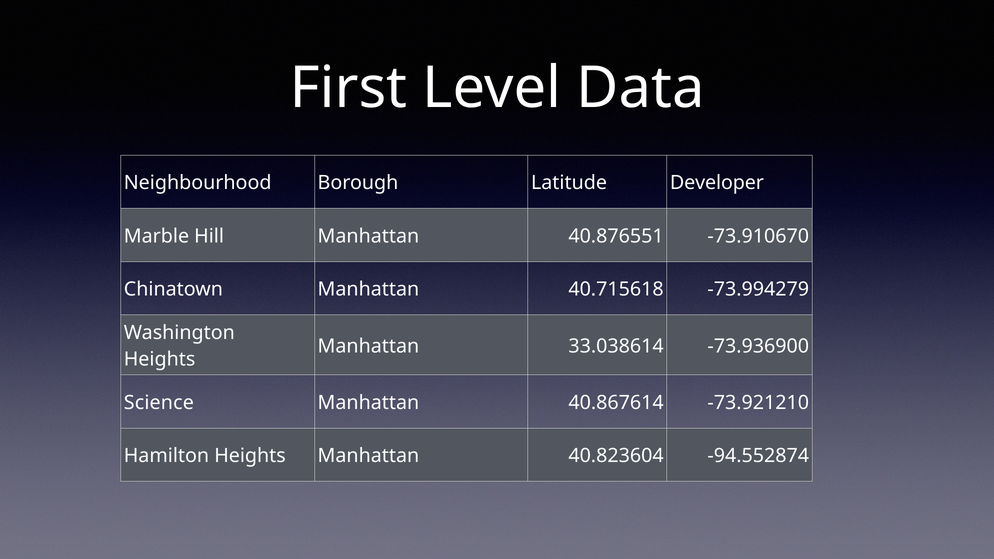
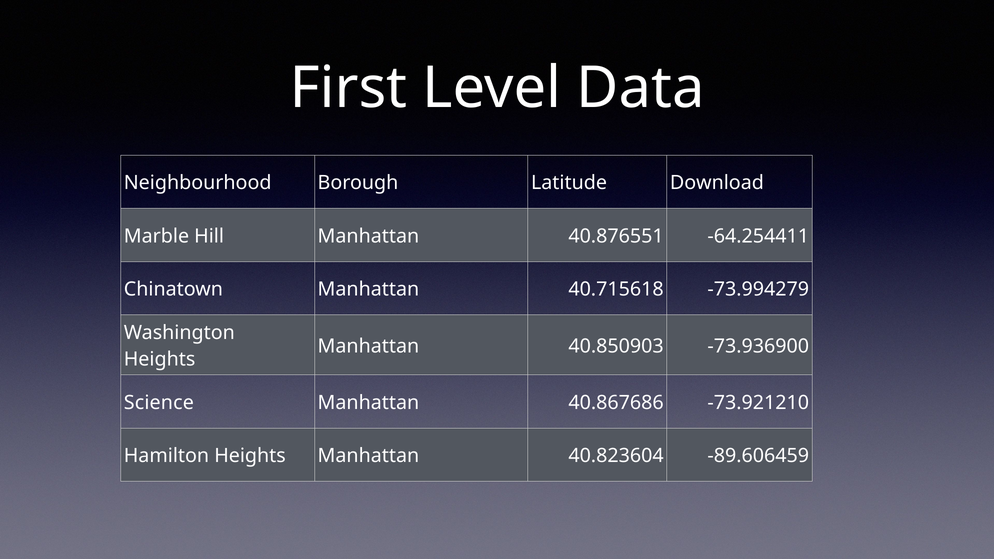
Developer: Developer -> Download
-73.910670: -73.910670 -> -64.254411
33.038614: 33.038614 -> 40.850903
40.867614: 40.867614 -> 40.867686
-94.552874: -94.552874 -> -89.606459
